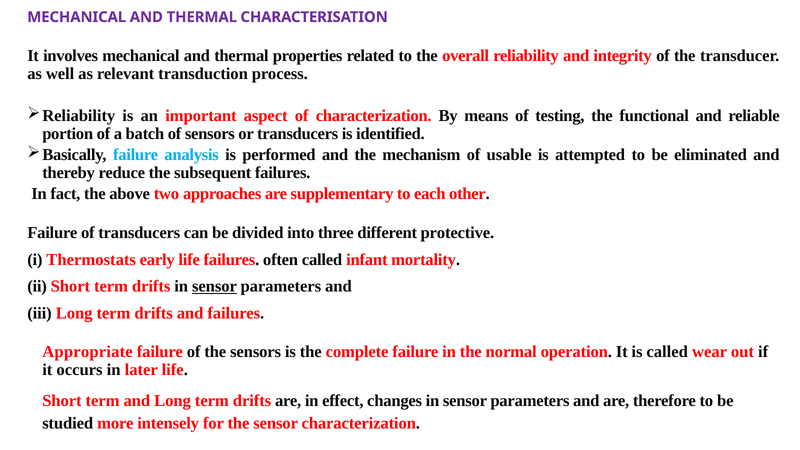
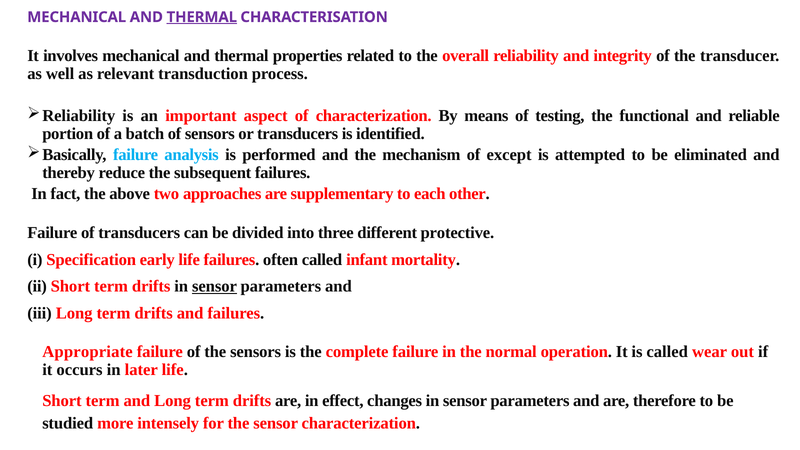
THERMAL at (202, 17) underline: none -> present
usable: usable -> except
Thermostats: Thermostats -> Specification
